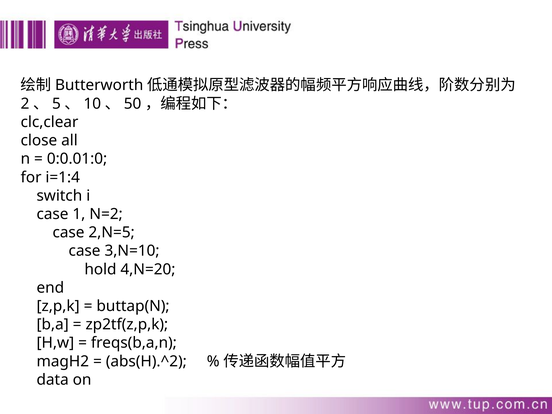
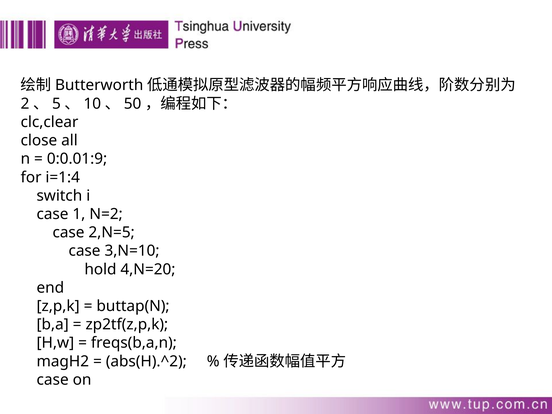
0:0.01:0: 0:0.01:0 -> 0:0.01:9
data at (53, 380): data -> case
